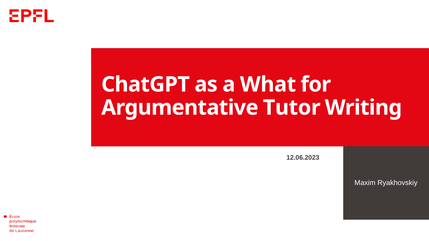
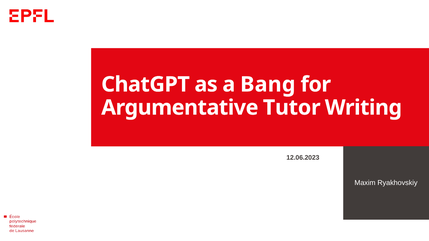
What: What -> Bang
